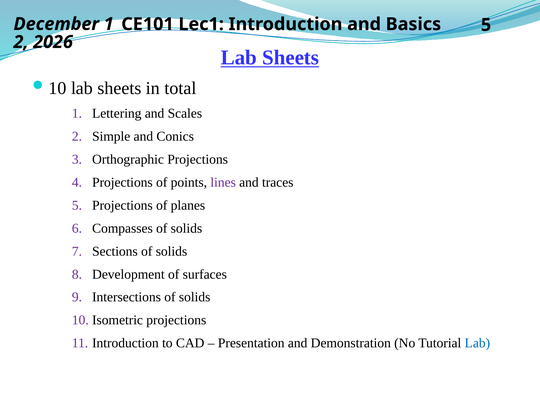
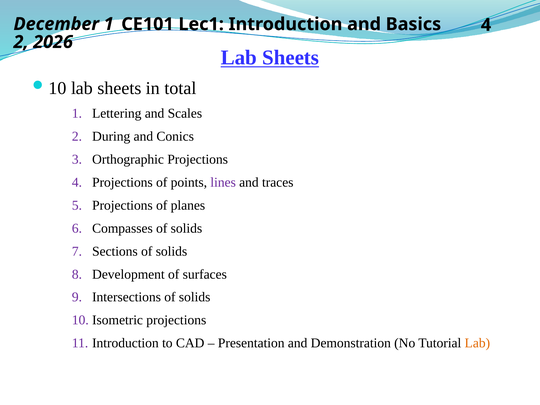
Basics 5: 5 -> 4
Simple: Simple -> During
Lab at (477, 343) colour: blue -> orange
